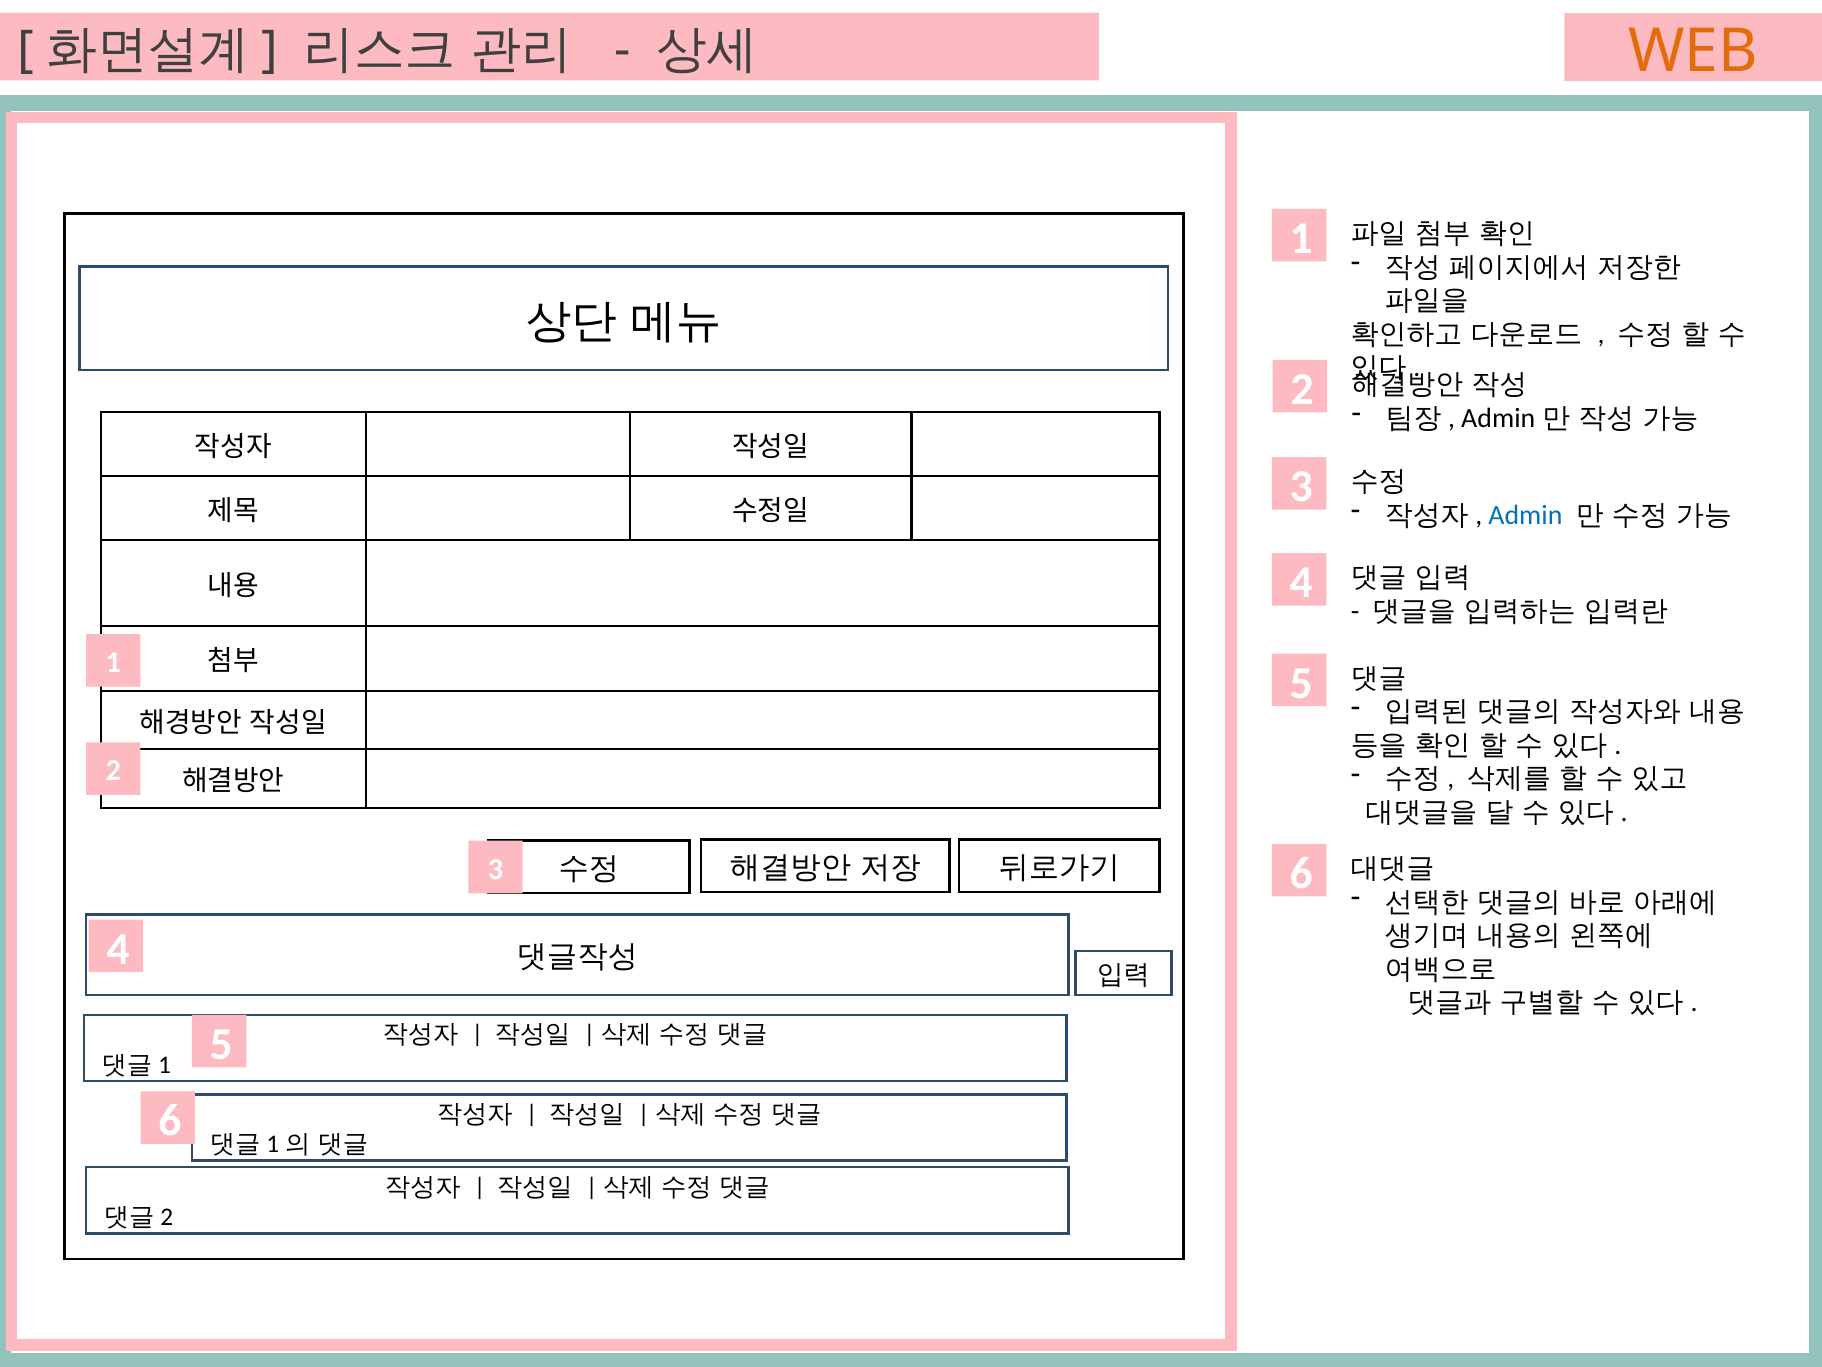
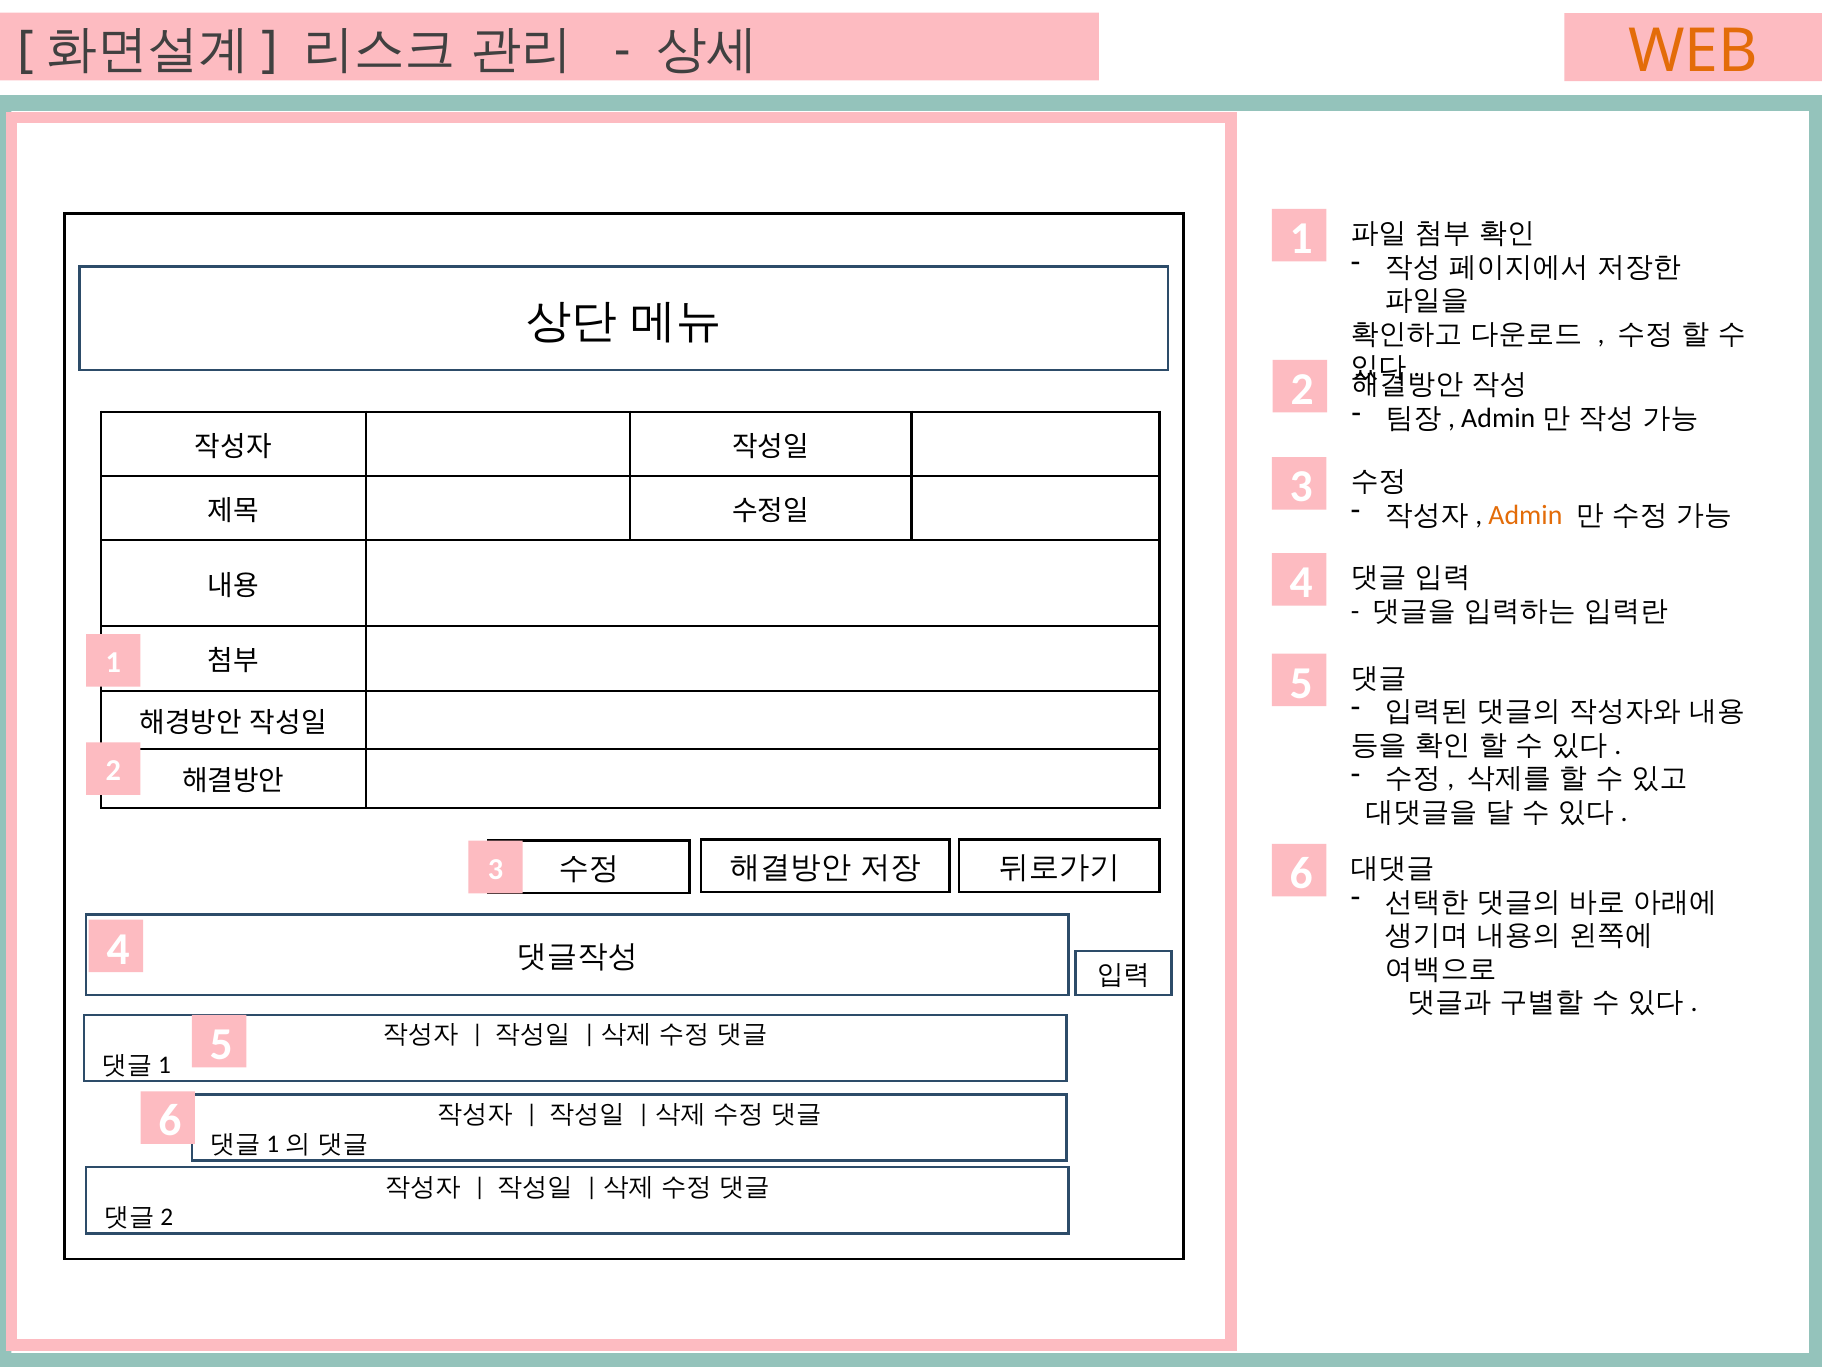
Admin at (1525, 515) colour: blue -> orange
